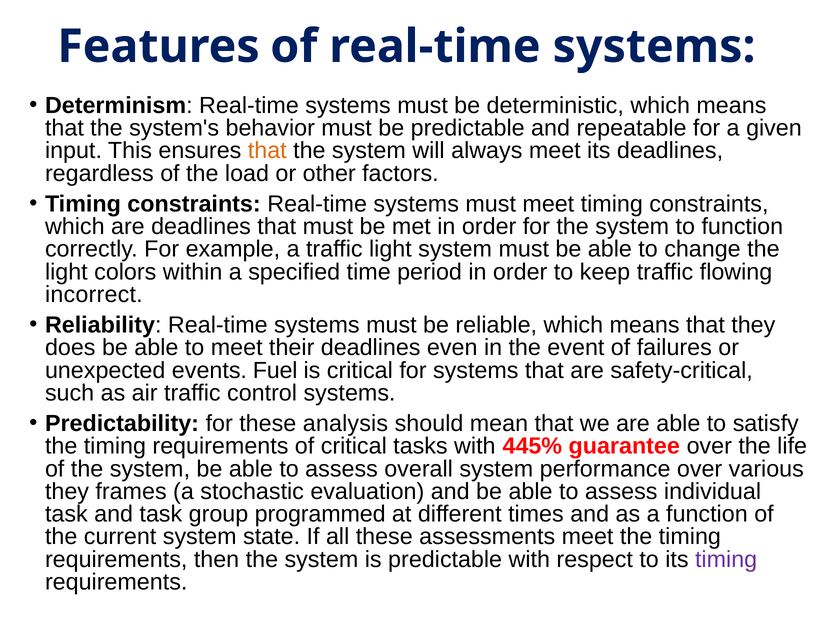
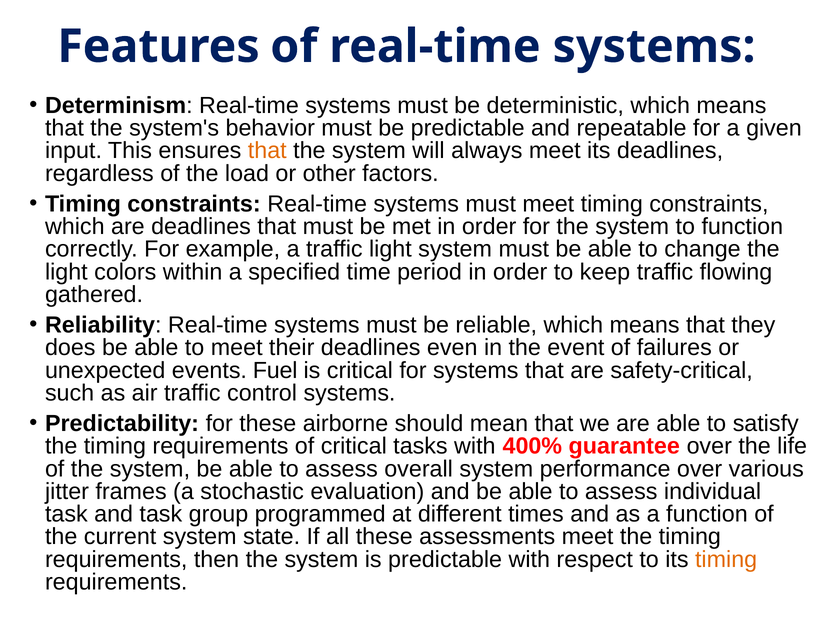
incorrect: incorrect -> gathered
analysis: analysis -> airborne
445%: 445% -> 400%
they at (67, 491): they -> jitter
timing at (726, 559) colour: purple -> orange
